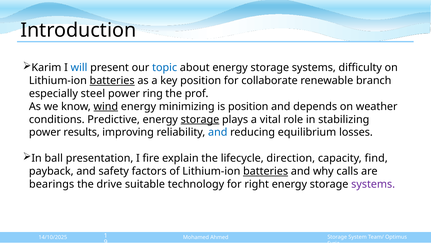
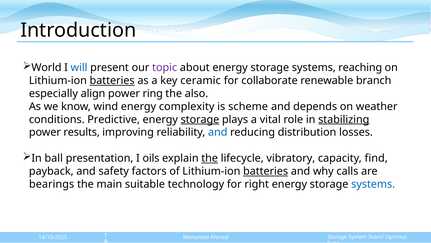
Karim: Karim -> World
topic colour: blue -> purple
difficulty: difficulty -> reaching
key position: position -> ceramic
steel: steel -> align
prof: prof -> also
wind underline: present -> none
minimizing: minimizing -> complexity
is position: position -> scheme
stabilizing underline: none -> present
equilibrium: equilibrium -> distribution
fire: fire -> oils
the at (210, 158) underline: none -> present
direction: direction -> vibratory
drive: drive -> main
systems at (373, 184) colour: purple -> blue
